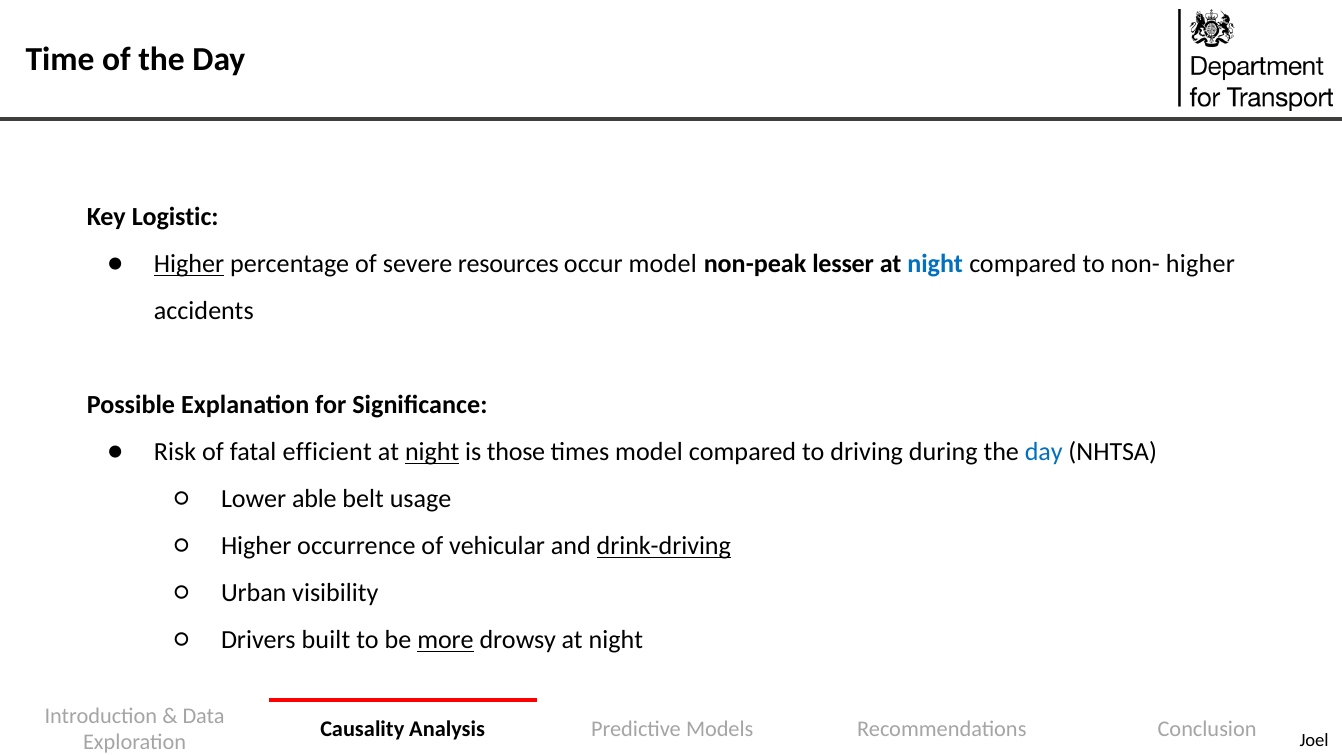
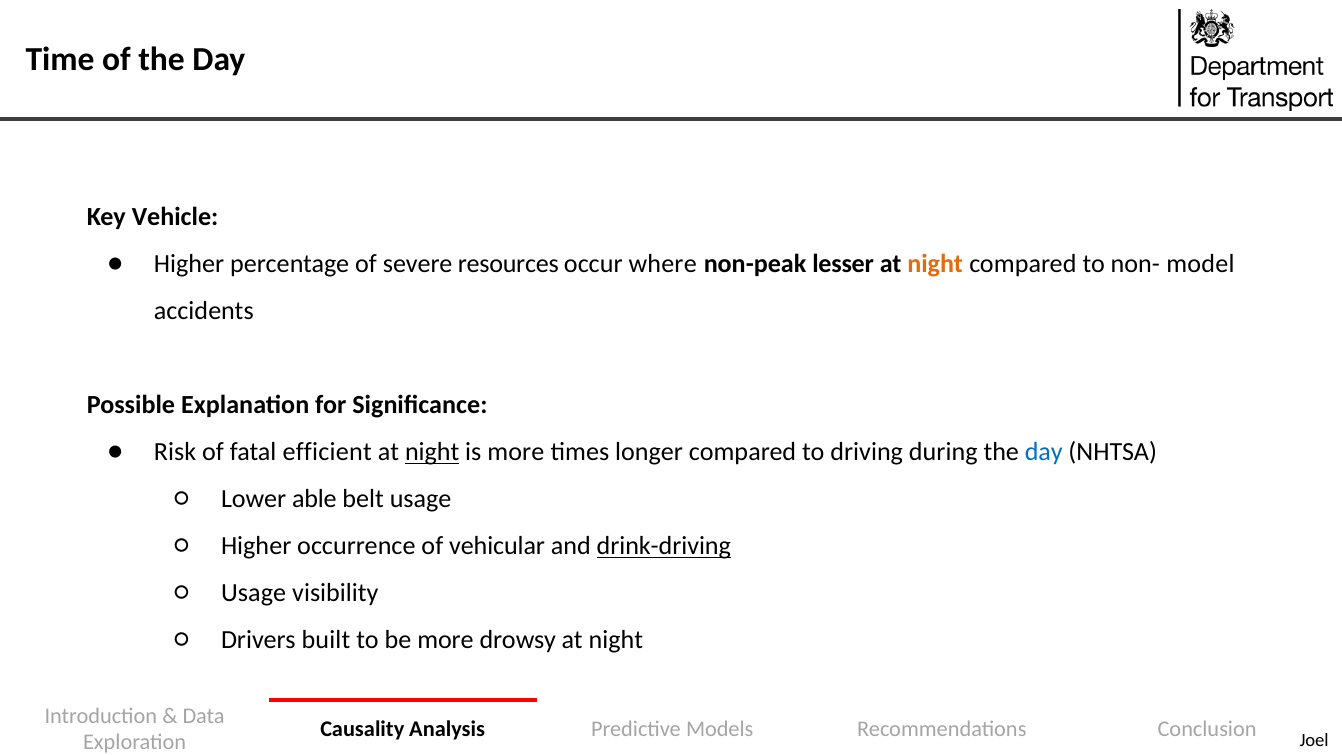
Logistic: Logistic -> Vehicle
Higher at (189, 264) underline: present -> none
occur model: model -> where
night at (935, 264) colour: blue -> orange
non- higher: higher -> model
is those: those -> more
times model: model -> longer
Urban at (254, 593): Urban -> Usage
more at (445, 640) underline: present -> none
